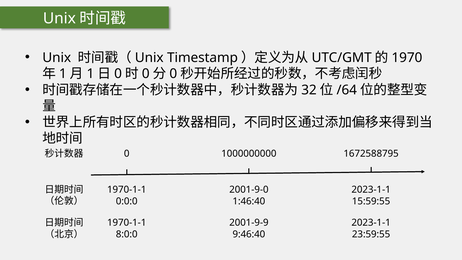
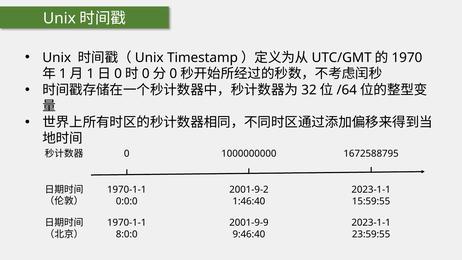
2001-9-0: 2001-9-0 -> 2001-9-2
